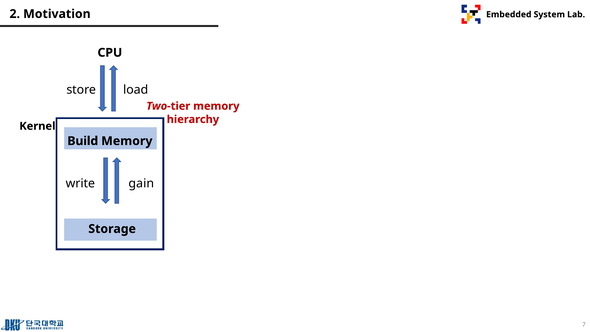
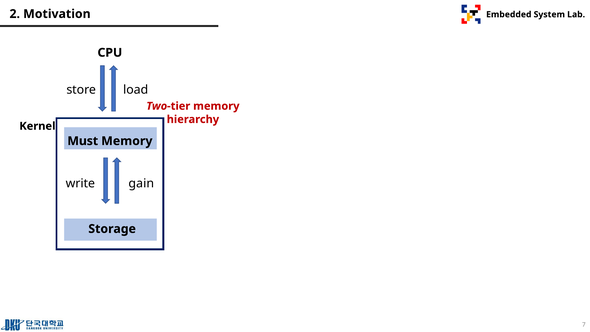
Build: Build -> Must
